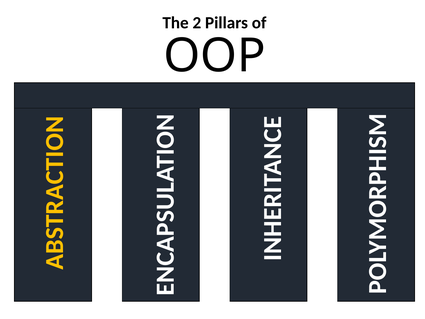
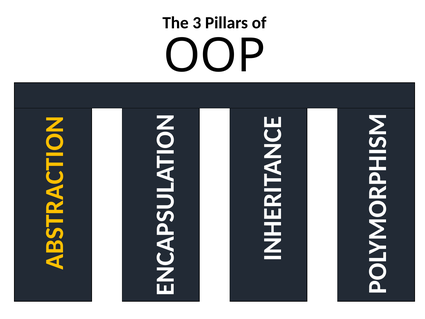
2: 2 -> 3
